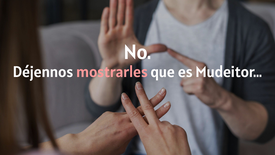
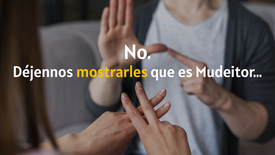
mostrarles colour: pink -> yellow
